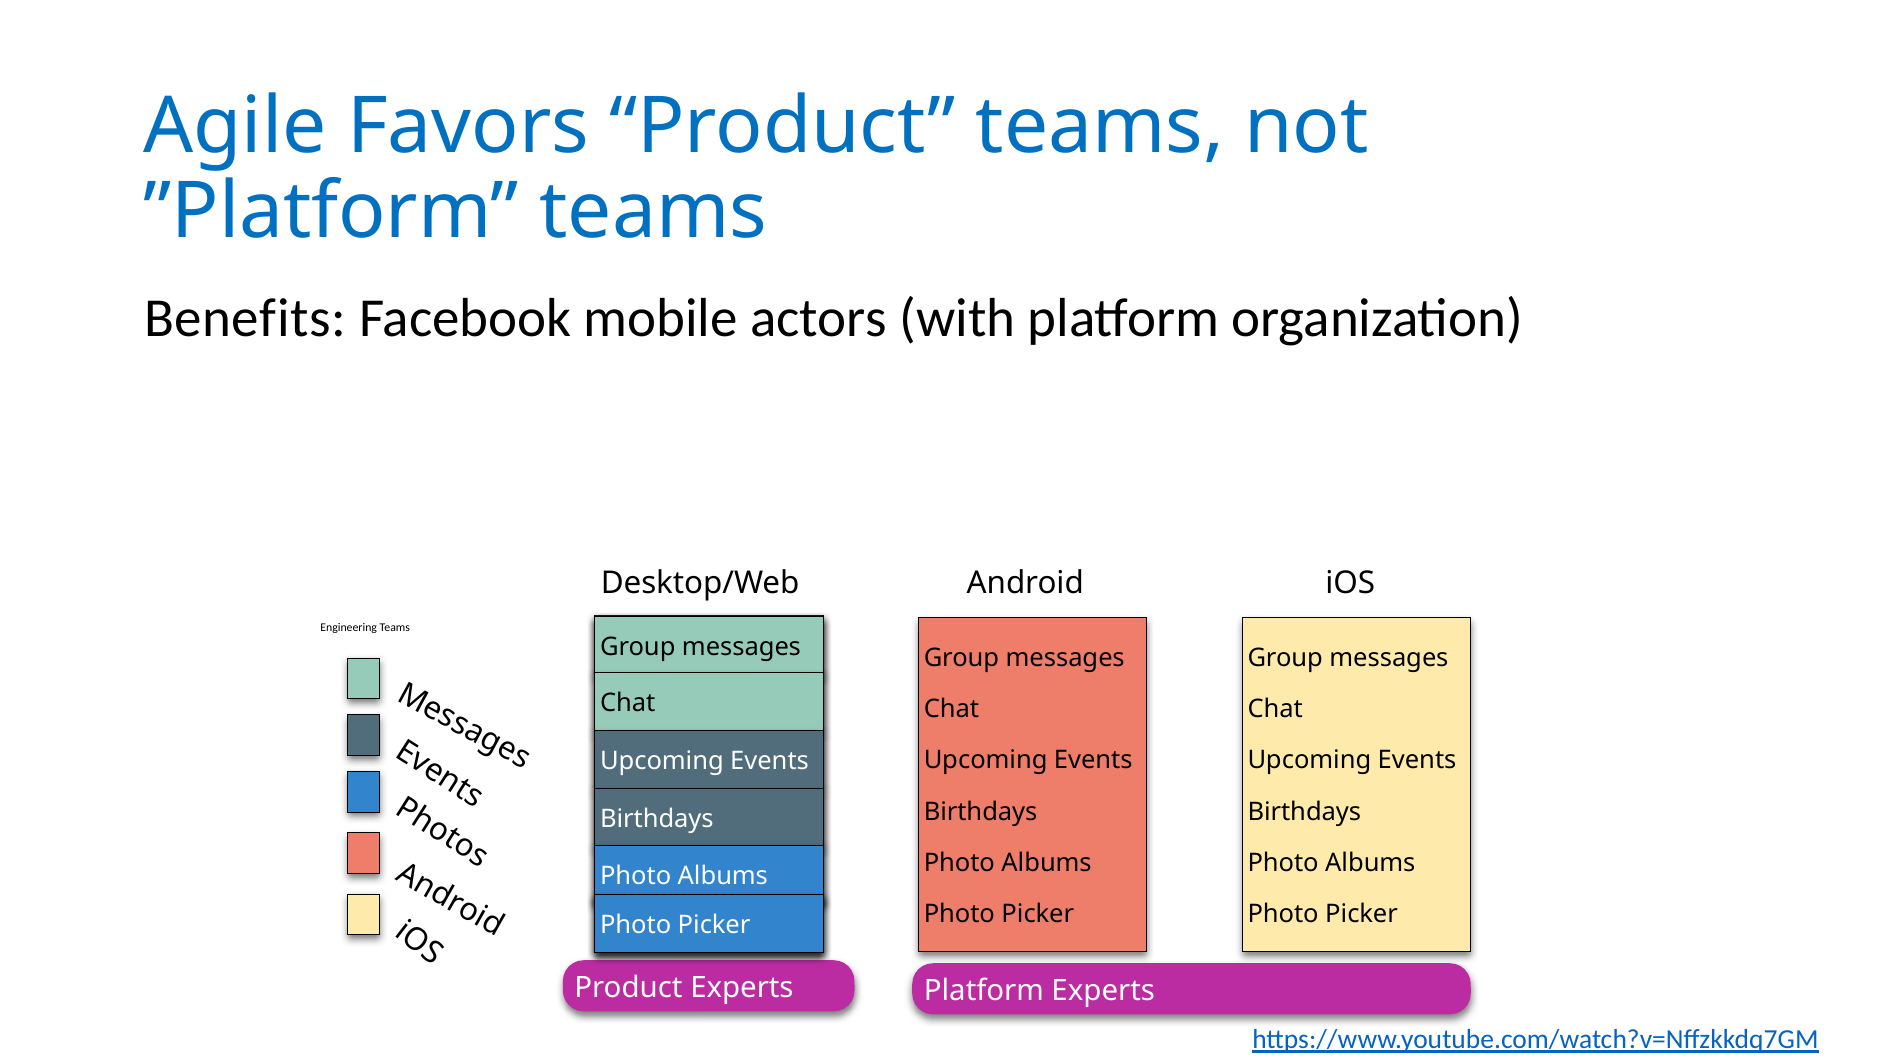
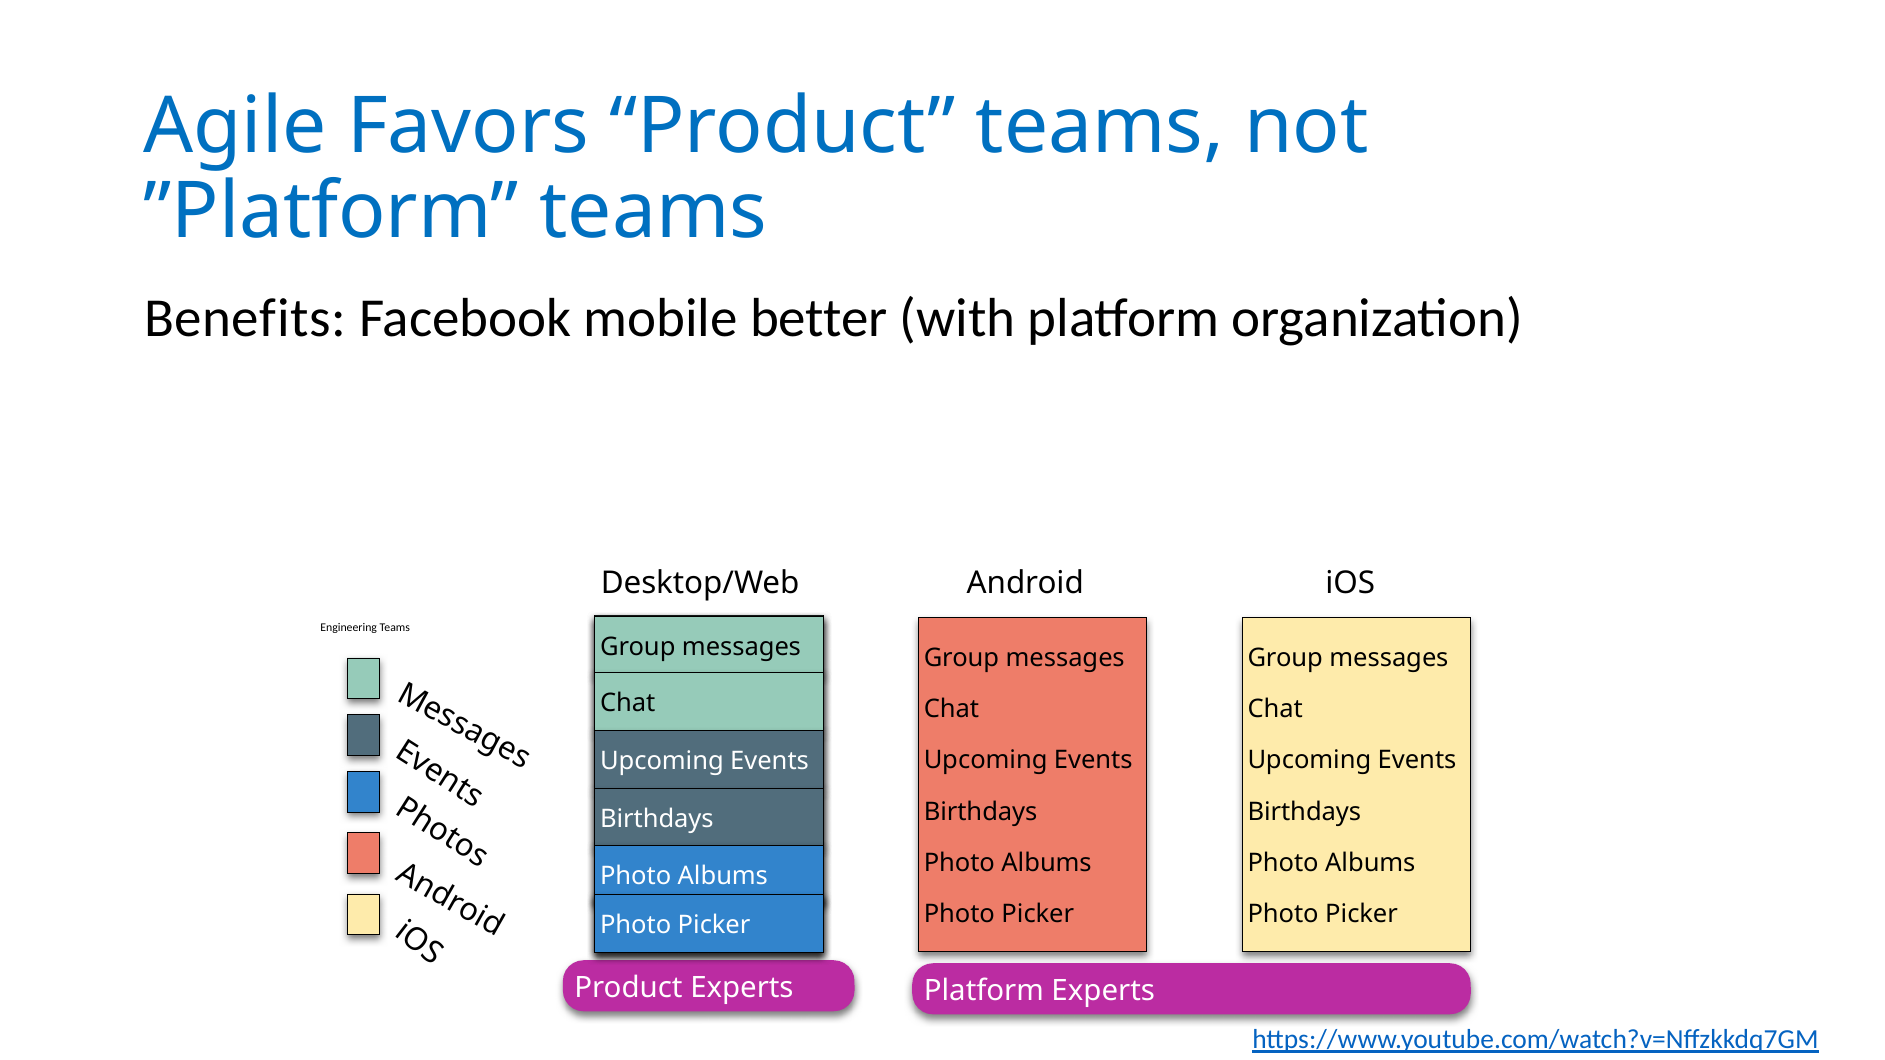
actors: actors -> better
